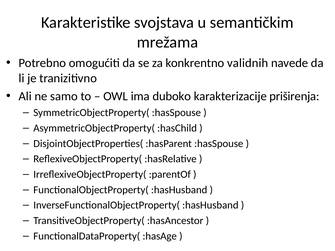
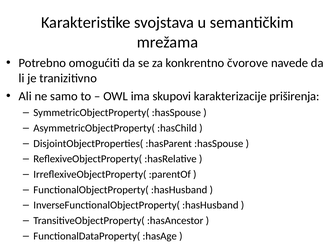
validnih: validnih -> čvorove
duboko: duboko -> skupovi
